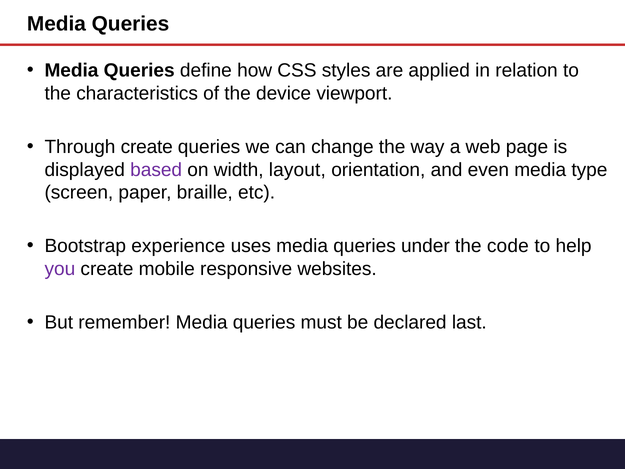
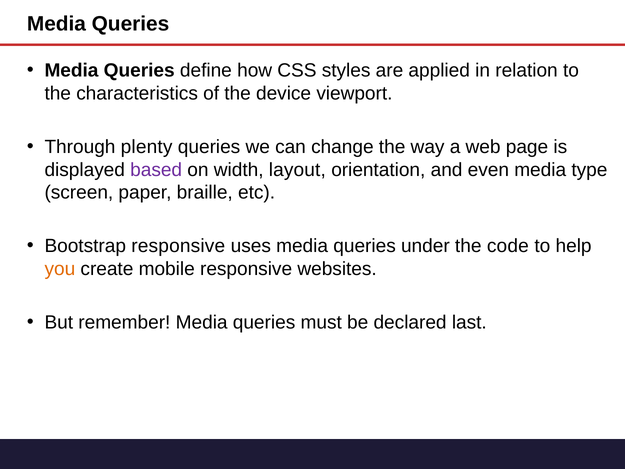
Through create: create -> plenty
Bootstrap experience: experience -> responsive
you colour: purple -> orange
